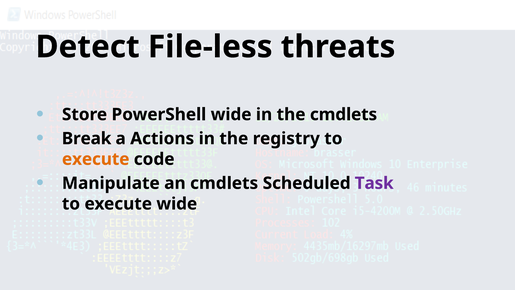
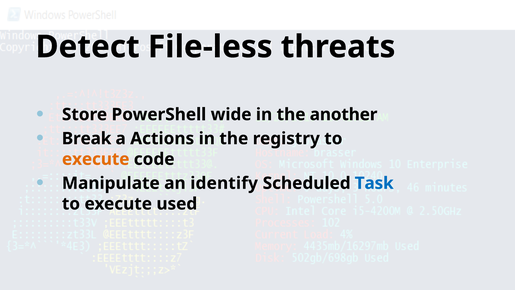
the cmdlets: cmdlets -> another
an cmdlets: cmdlets -> identify
Task colour: purple -> blue
execute wide: wide -> used
